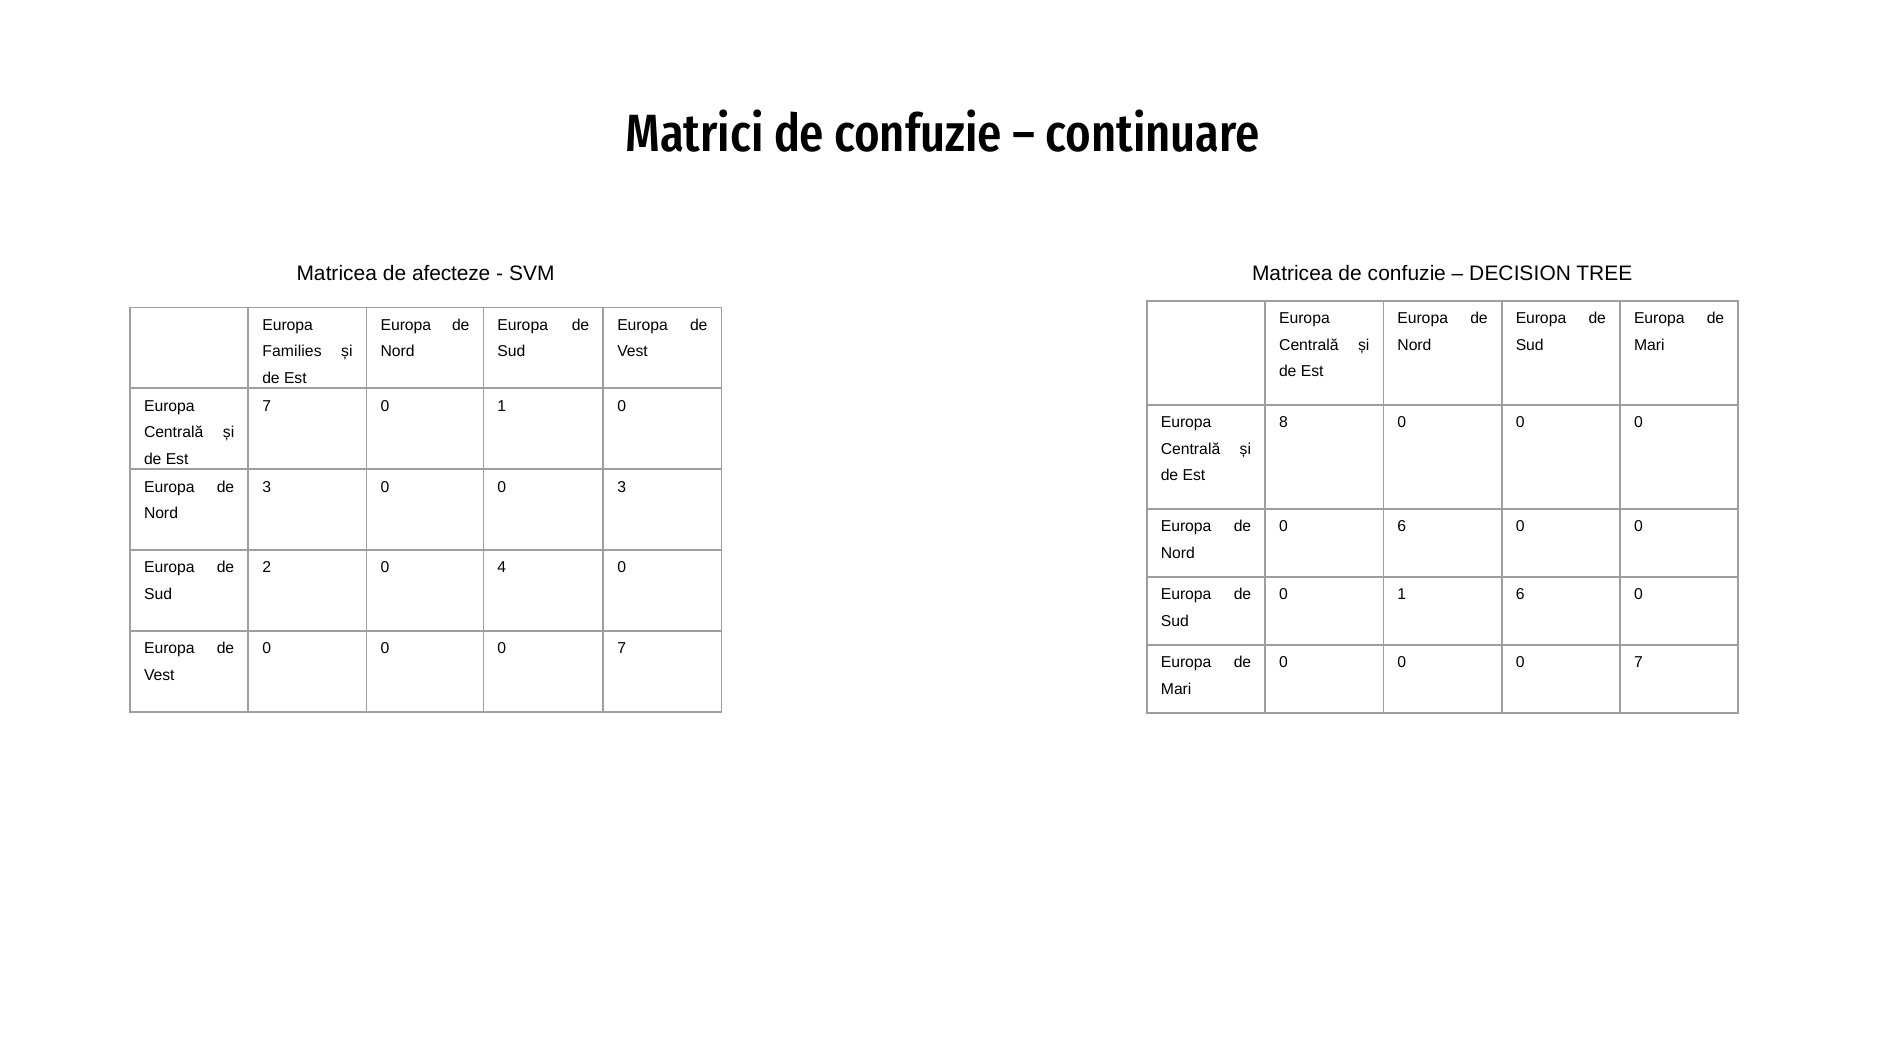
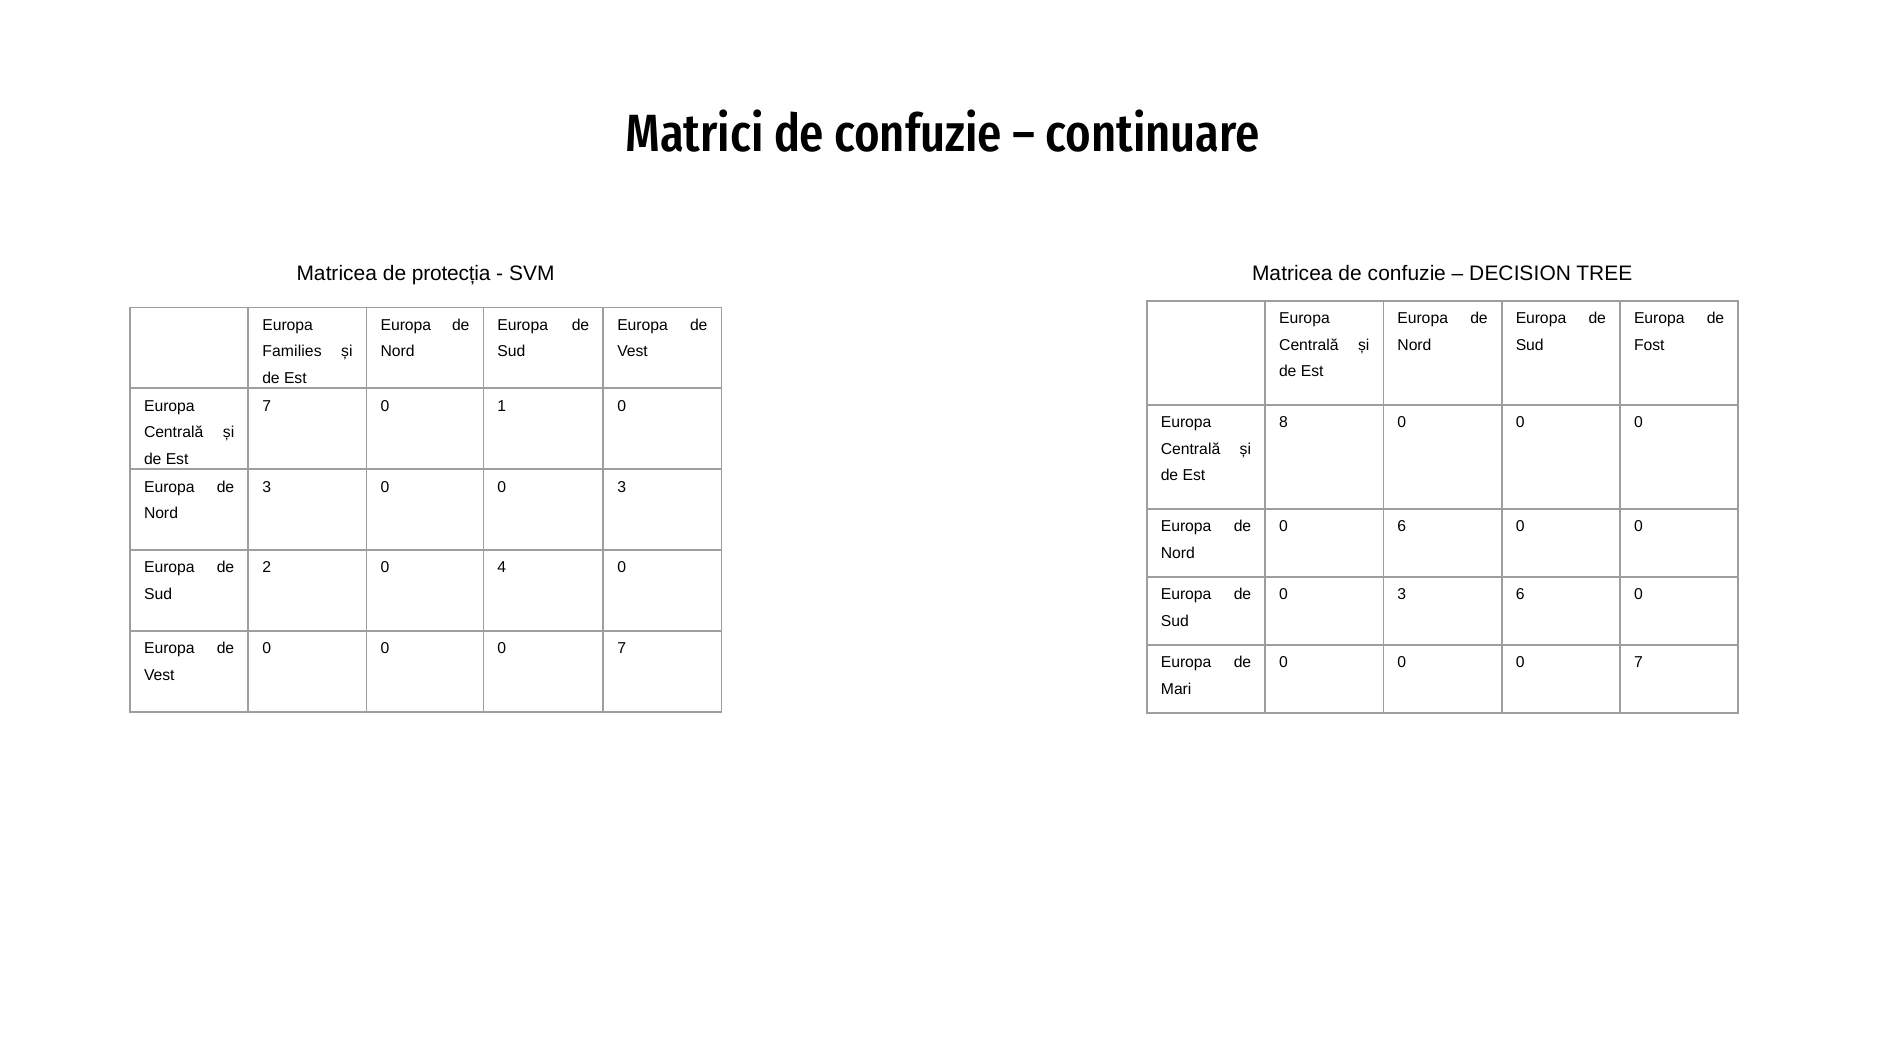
afecteze: afecteze -> protecția
Mari at (1649, 345): Mari -> Fost
1 at (1402, 595): 1 -> 3
